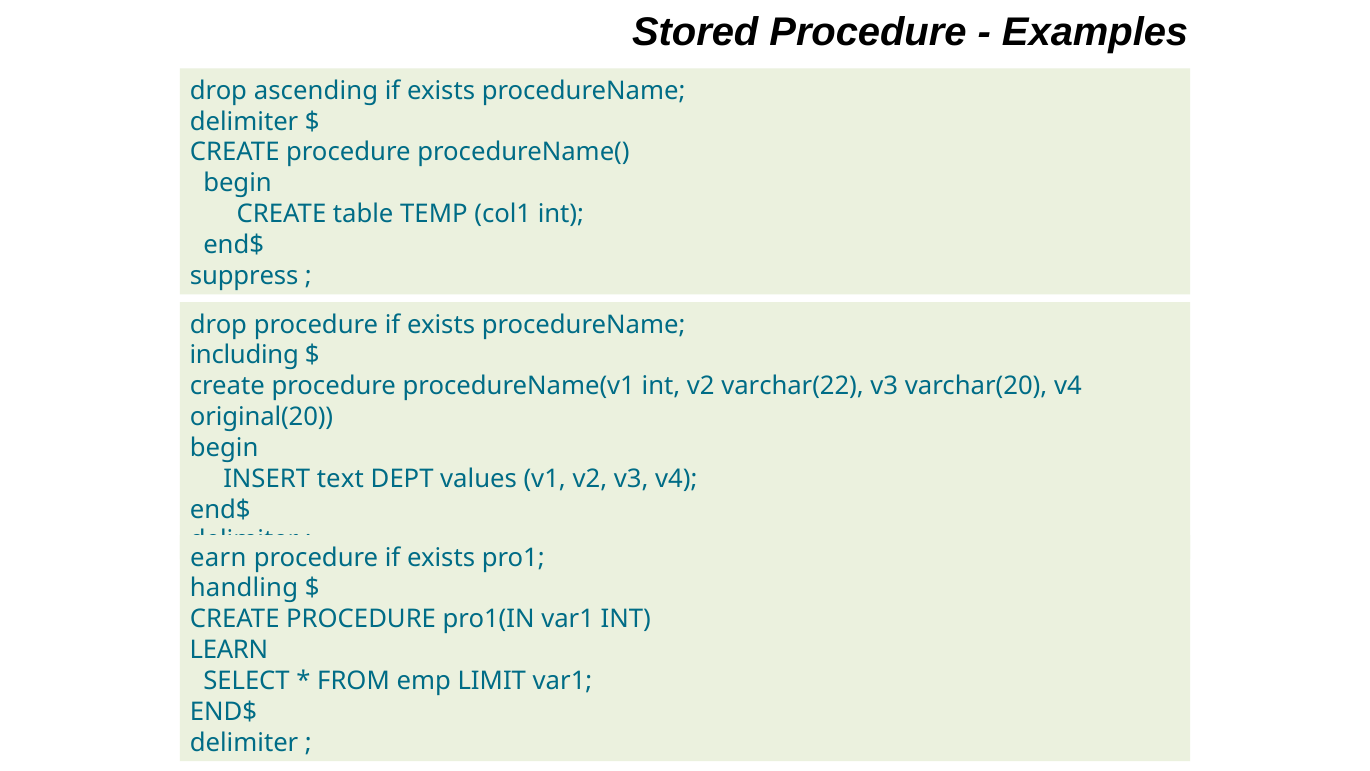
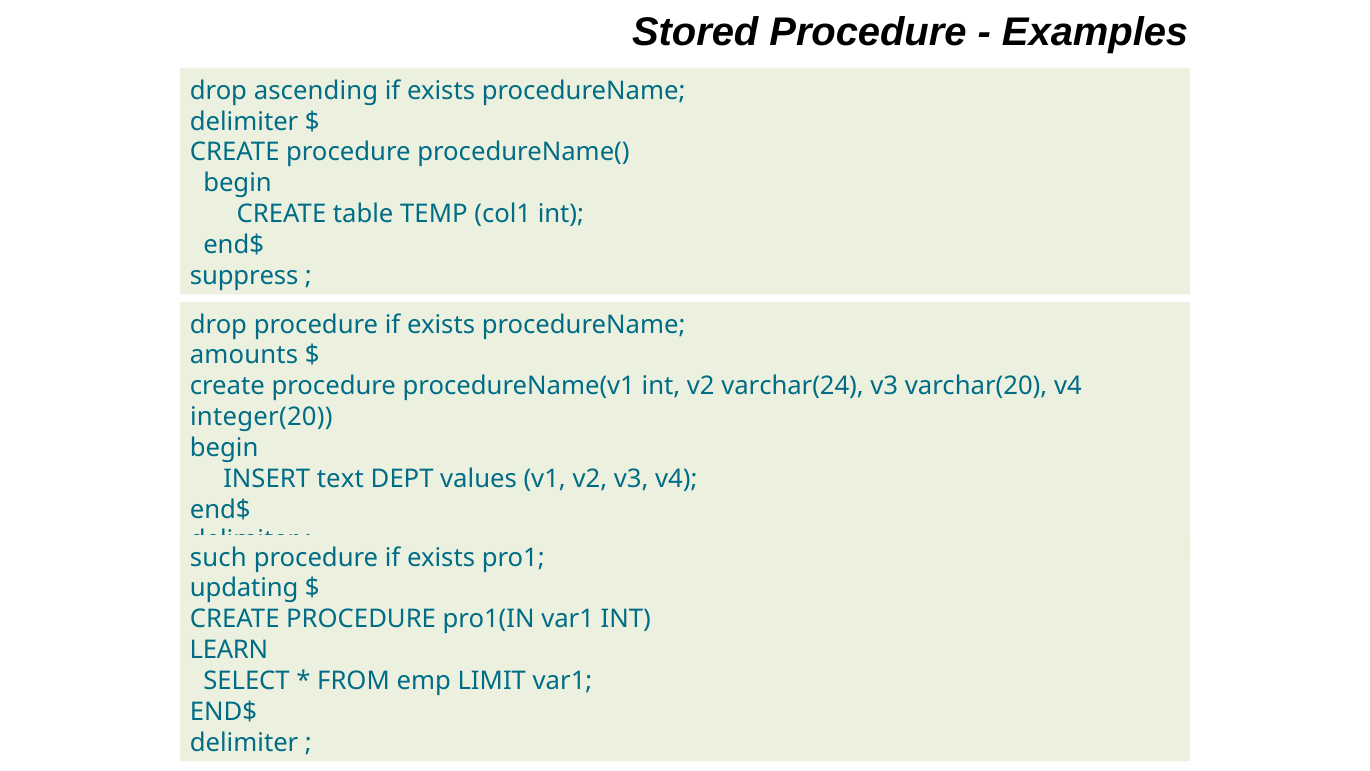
including: including -> amounts
varchar(22: varchar(22 -> varchar(24
original(20: original(20 -> integer(20
earn: earn -> such
handling: handling -> updating
